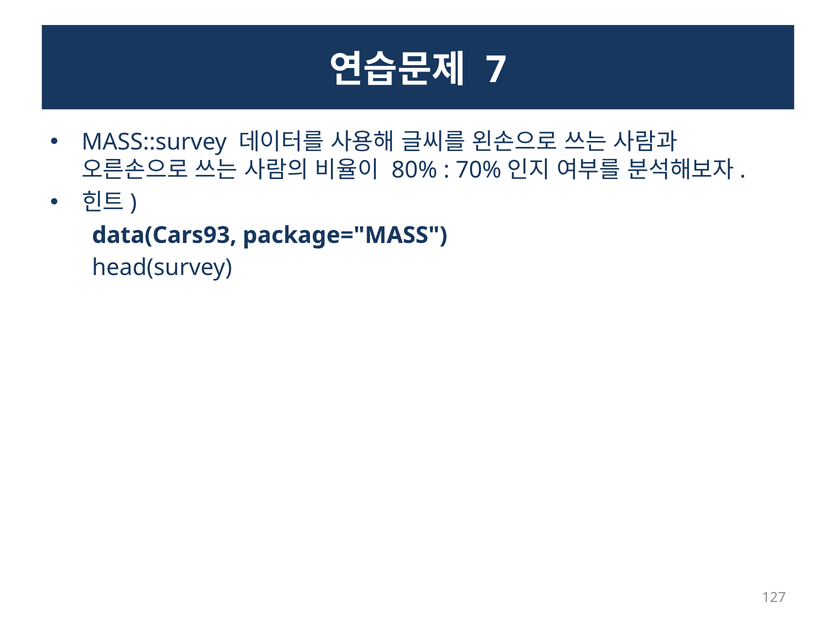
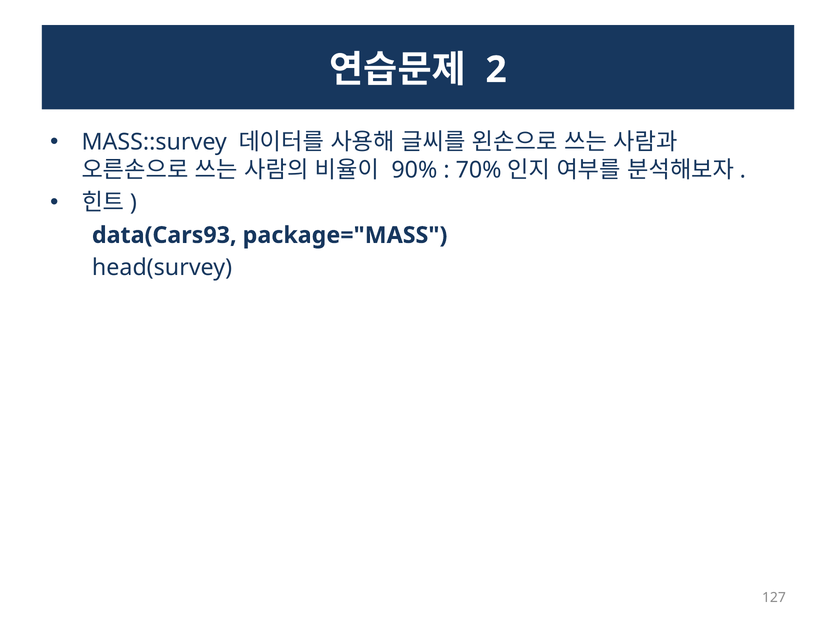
7: 7 -> 2
80%: 80% -> 90%
